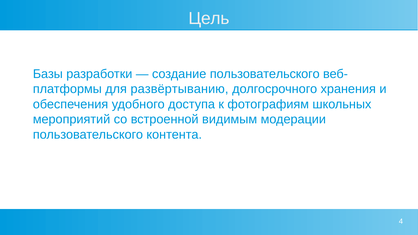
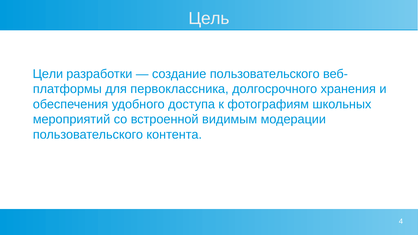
Базы: Базы -> Цели
развёртыванию: развёртыванию -> первоклассника
